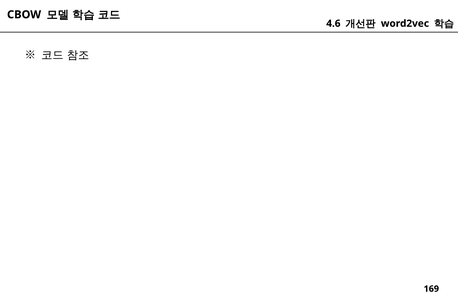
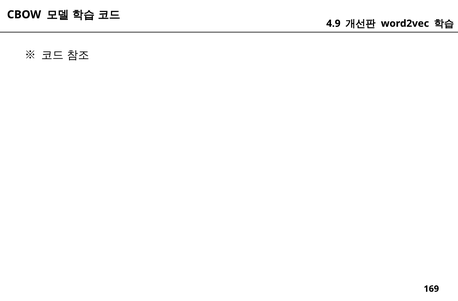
4.6: 4.6 -> 4.9
